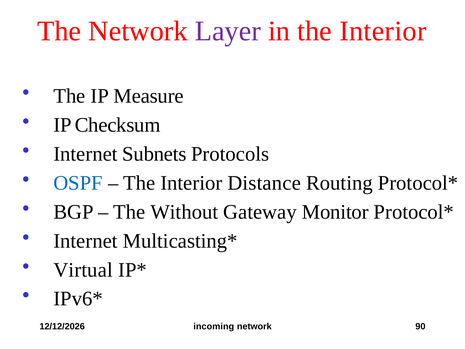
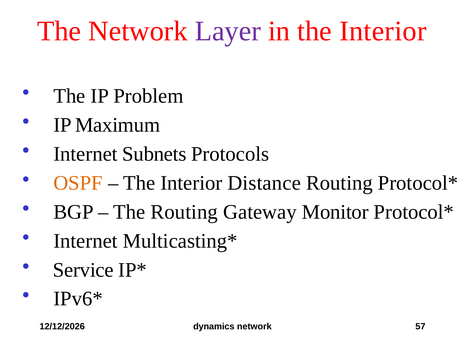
Measure: Measure -> Problem
Checksum: Checksum -> Maximum
OSPF colour: blue -> orange
The Without: Without -> Routing
Virtual: Virtual -> Service
incoming: incoming -> dynamics
90: 90 -> 57
